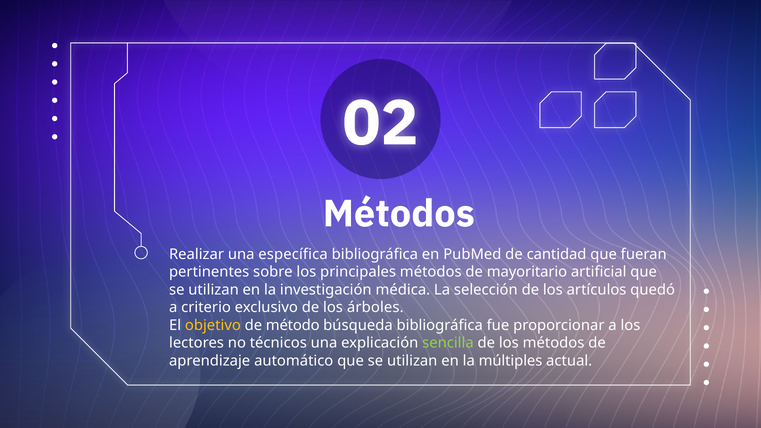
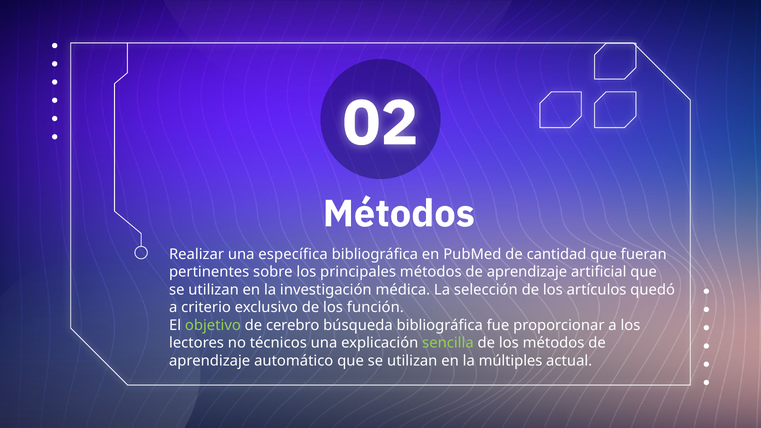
principales métodos de mayoritario: mayoritario -> aprendizaje
árboles: árboles -> función
objetivo colour: yellow -> light green
método: método -> cerebro
